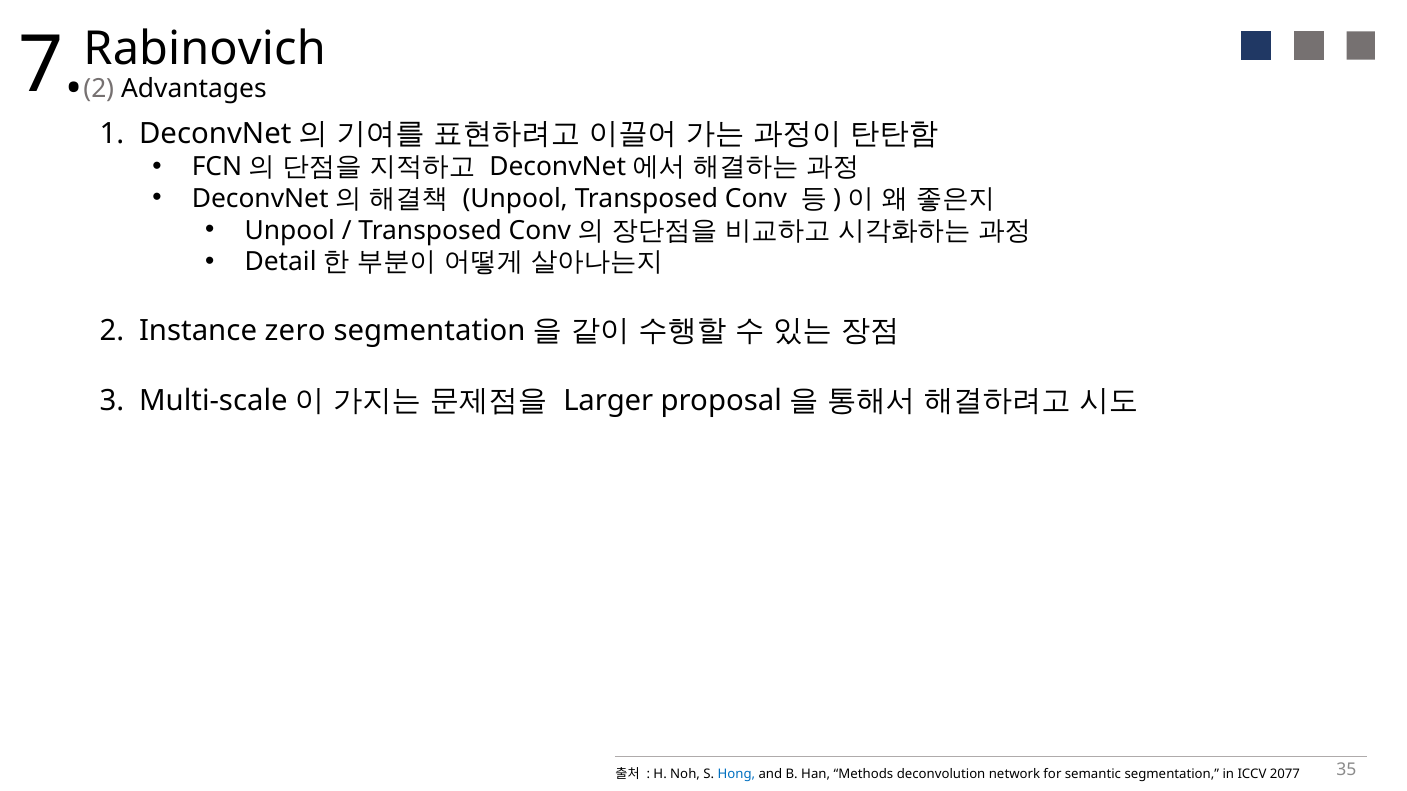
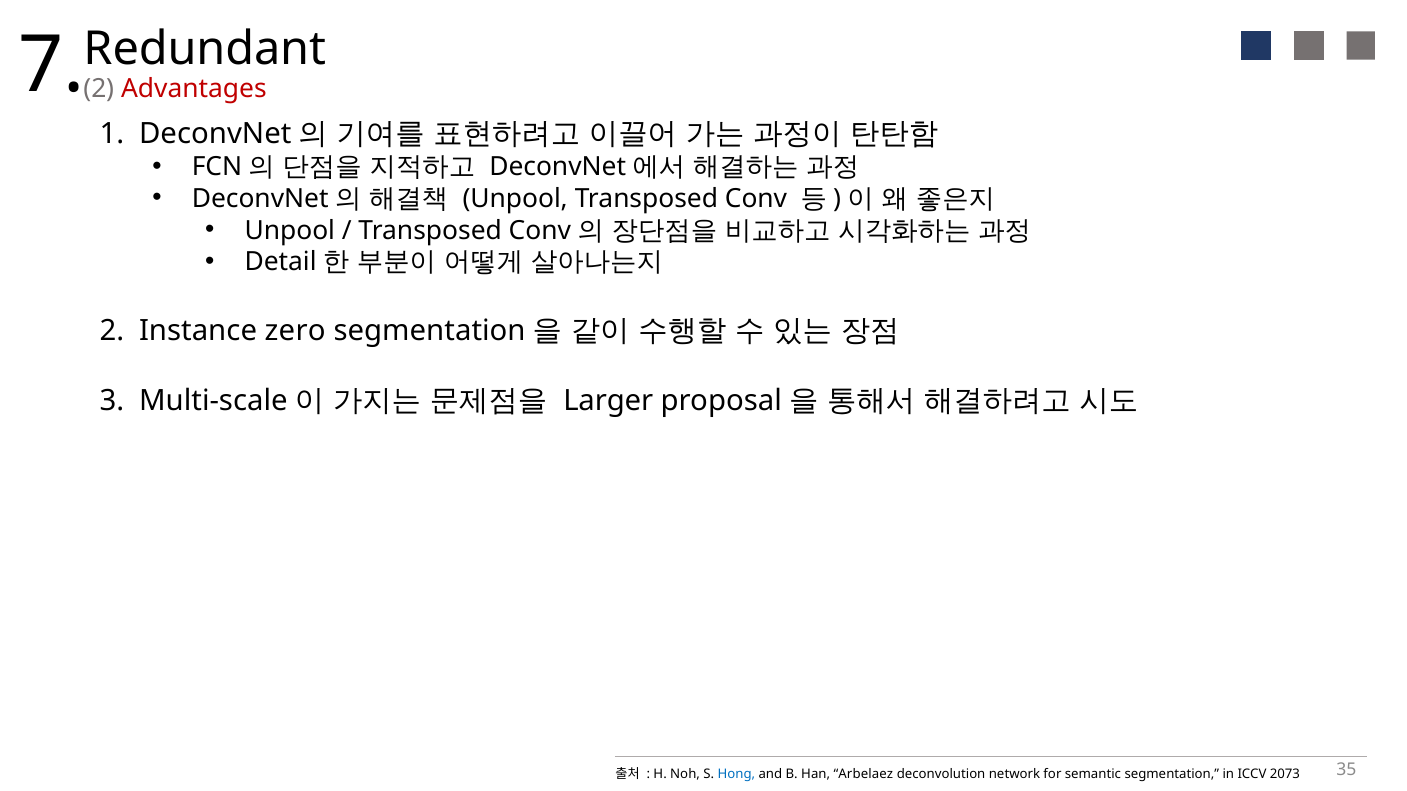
Rabinovich: Rabinovich -> Redundant
Advantages colour: black -> red
Methods: Methods -> Arbelaez
2077: 2077 -> 2073
